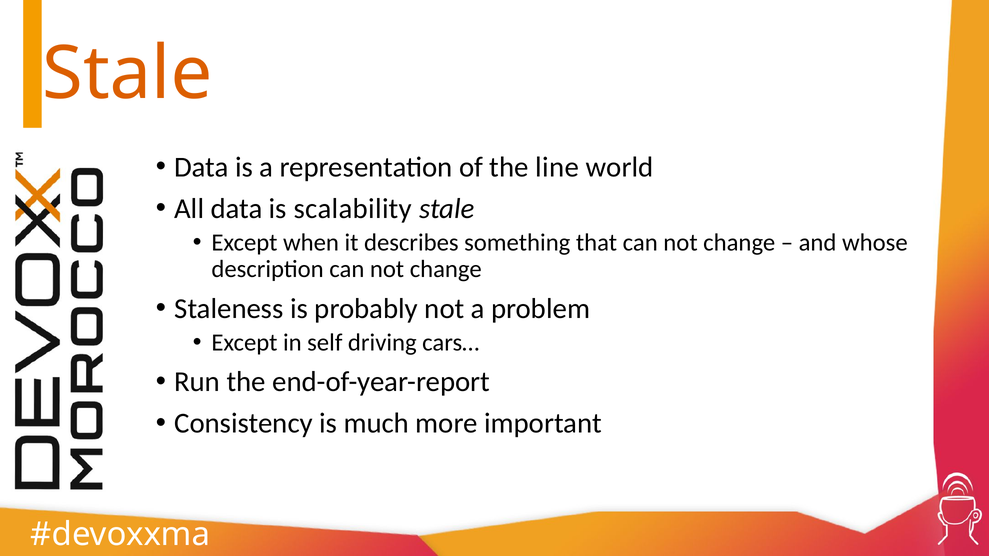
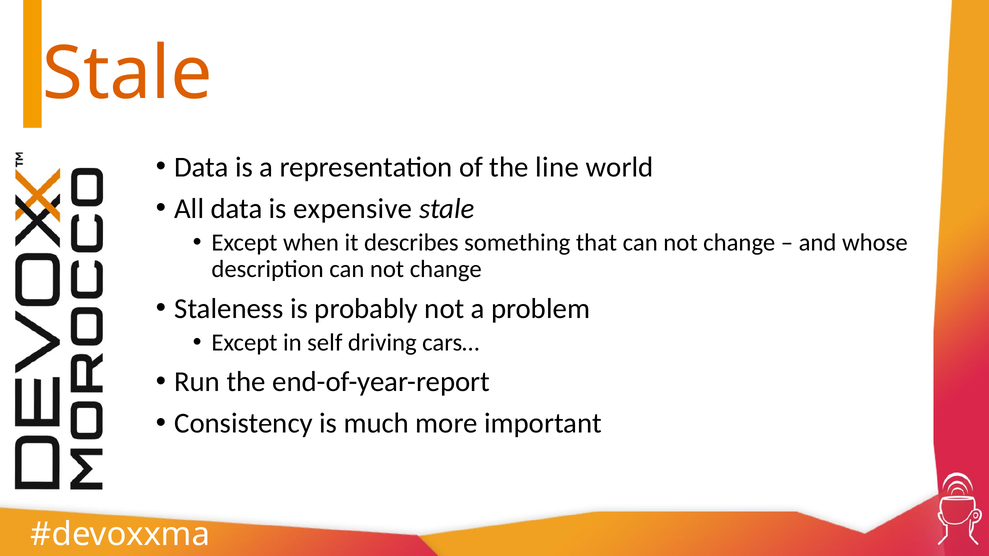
scalability: scalability -> expensive
